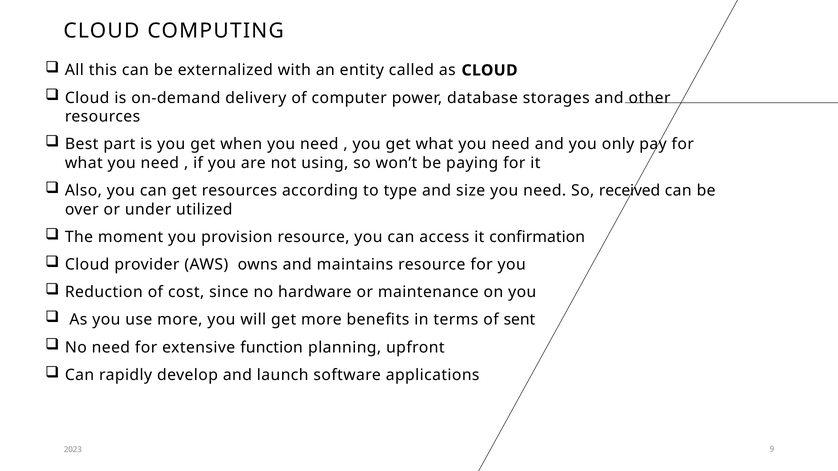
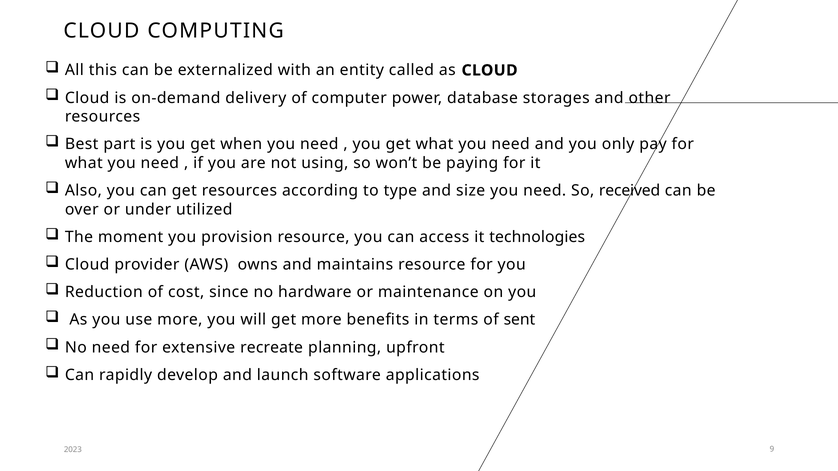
confirmation: confirmation -> technologies
function: function -> recreate
